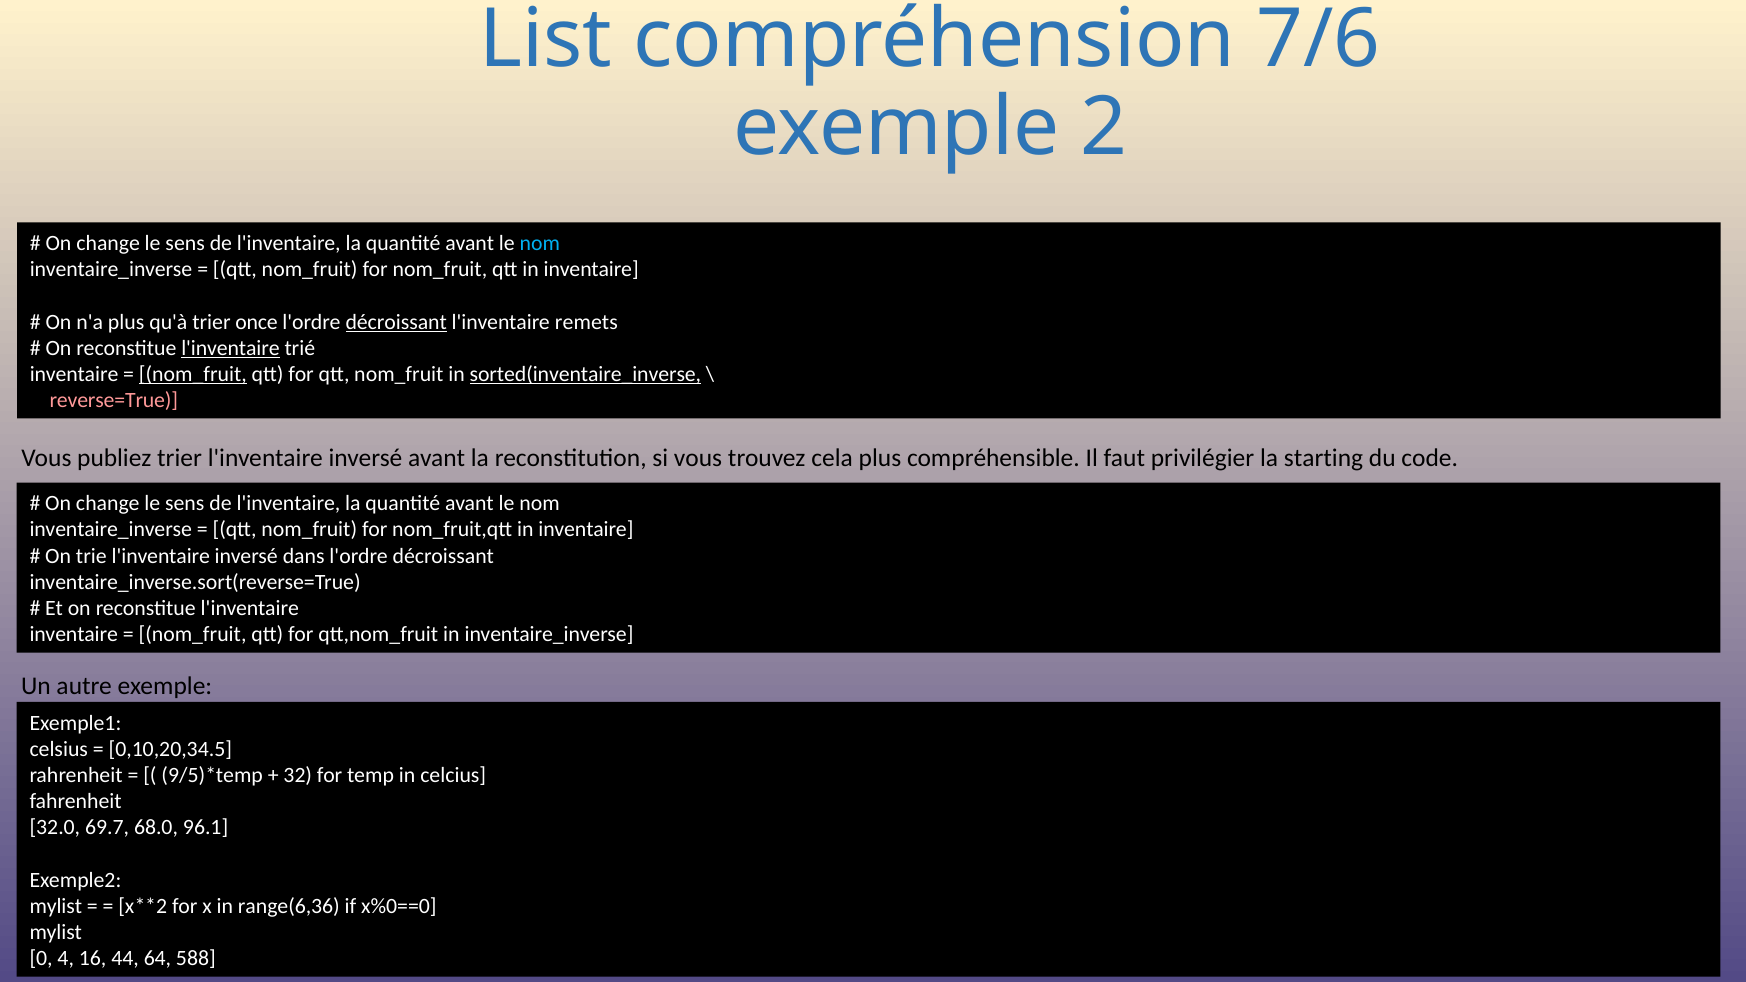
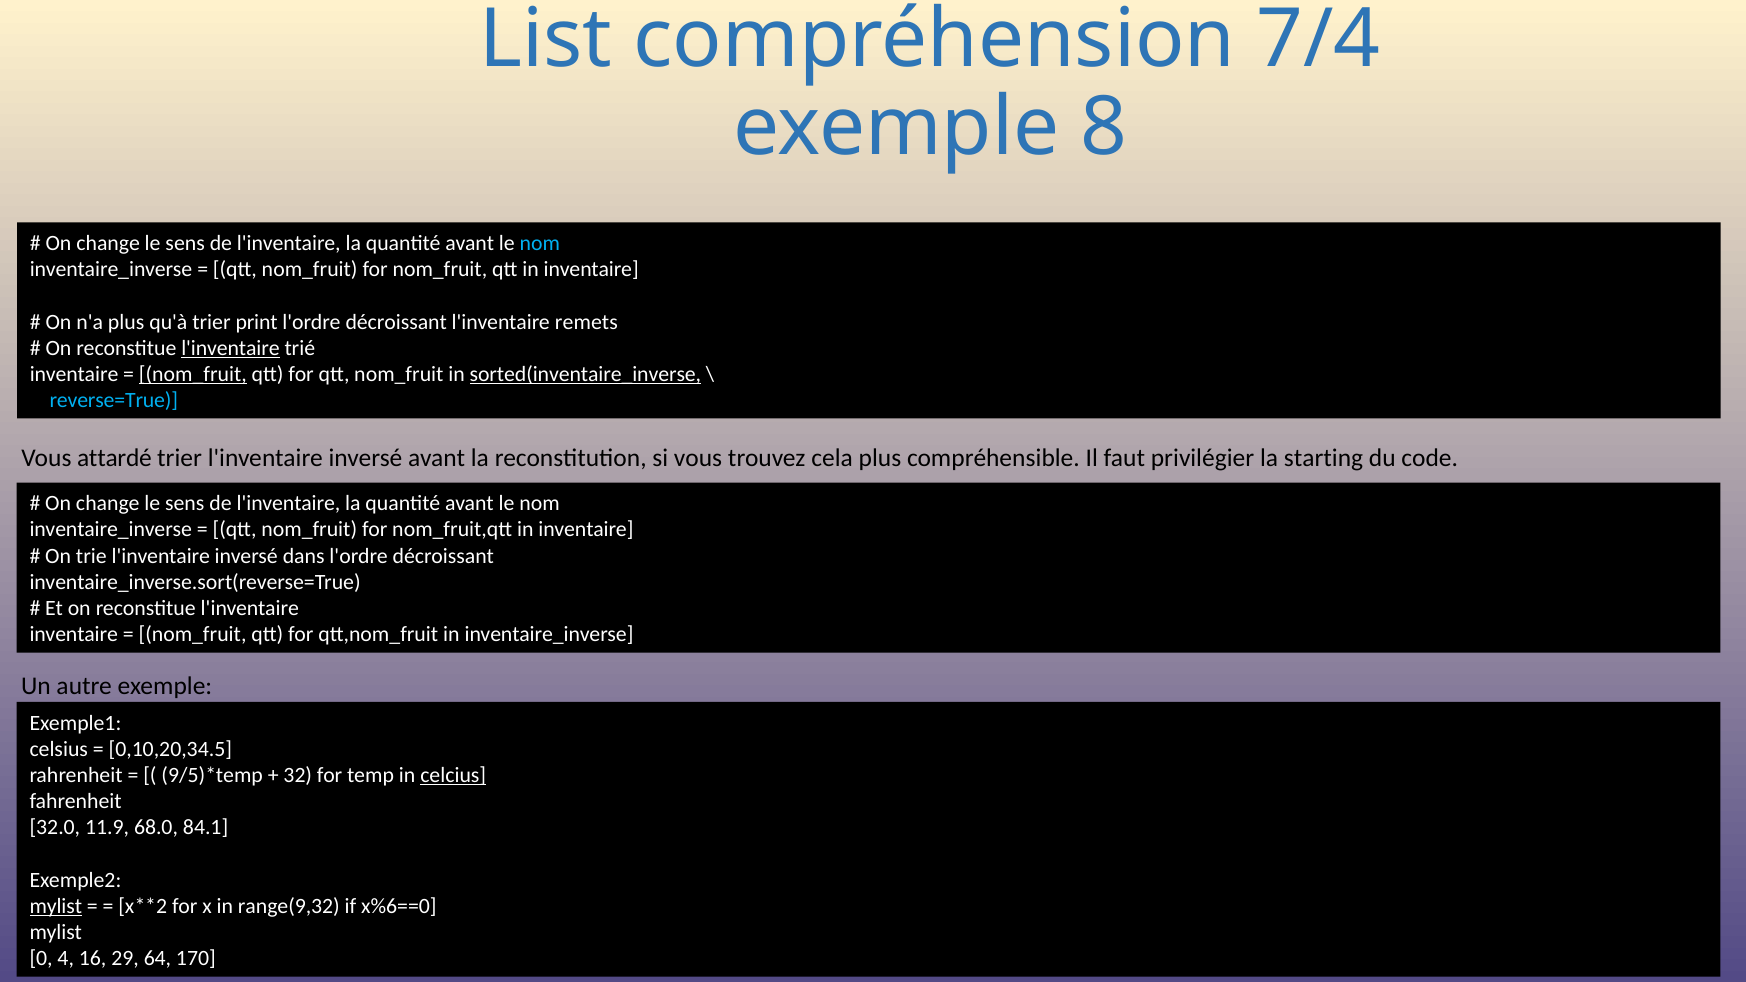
7/6: 7/6 -> 7/4
2: 2 -> 8
once: once -> print
décroissant at (396, 322) underline: present -> none
reverse=True colour: pink -> light blue
publiez: publiez -> attardé
celcius underline: none -> present
69.7: 69.7 -> 11.9
96.1: 96.1 -> 84.1
mylist at (56, 906) underline: none -> present
range(6,36: range(6,36 -> range(9,32
x%0==0: x%0==0 -> x%6==0
44: 44 -> 29
588: 588 -> 170
